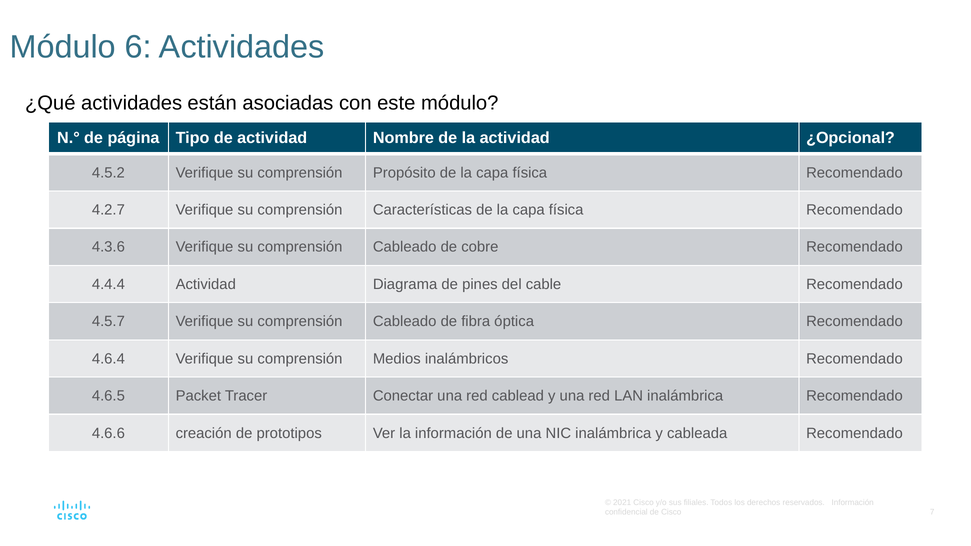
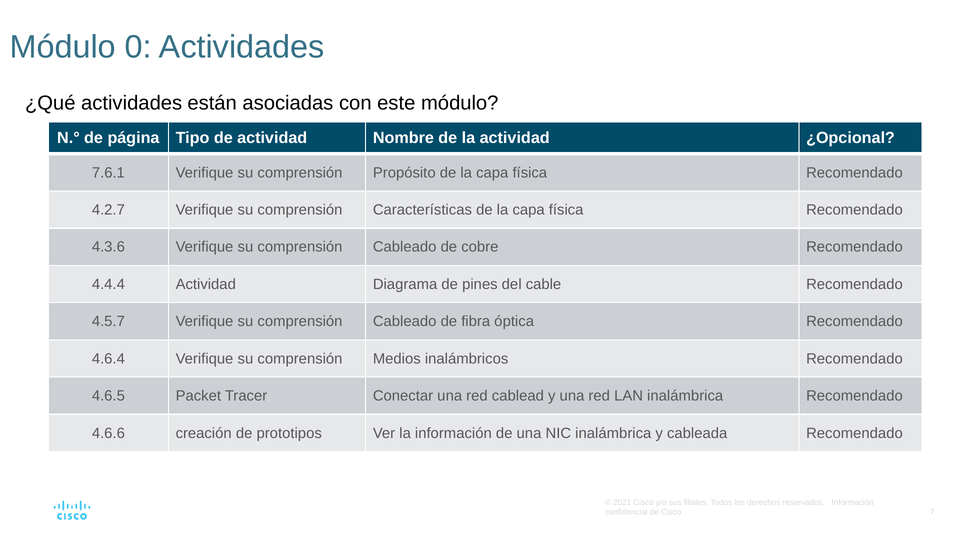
6: 6 -> 0
4.5.2: 4.5.2 -> 7.6.1
